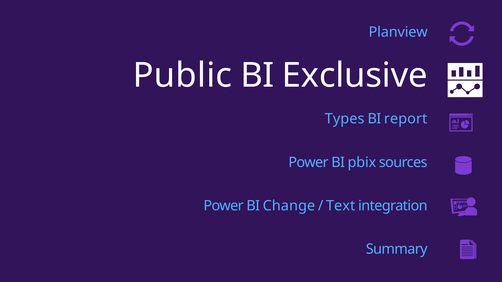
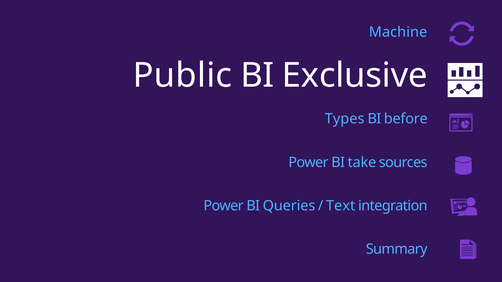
Planview: Planview -> Machine
report: report -> before
pbix: pbix -> take
Change: Change -> Queries
